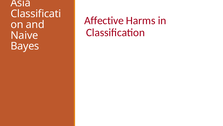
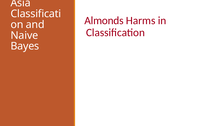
Affective: Affective -> Almonds
